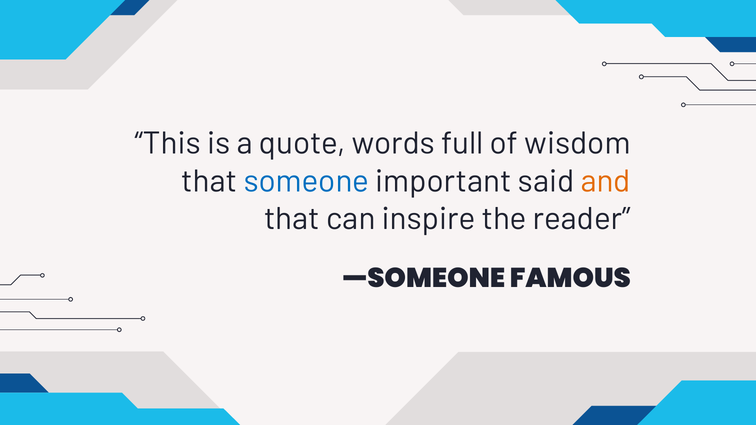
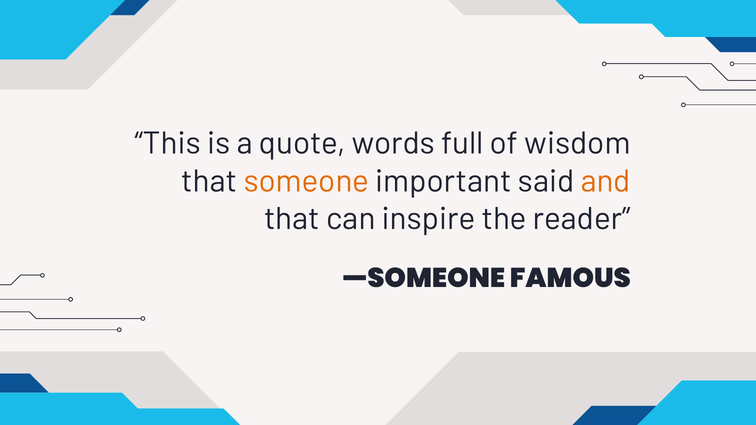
someone colour: blue -> orange
